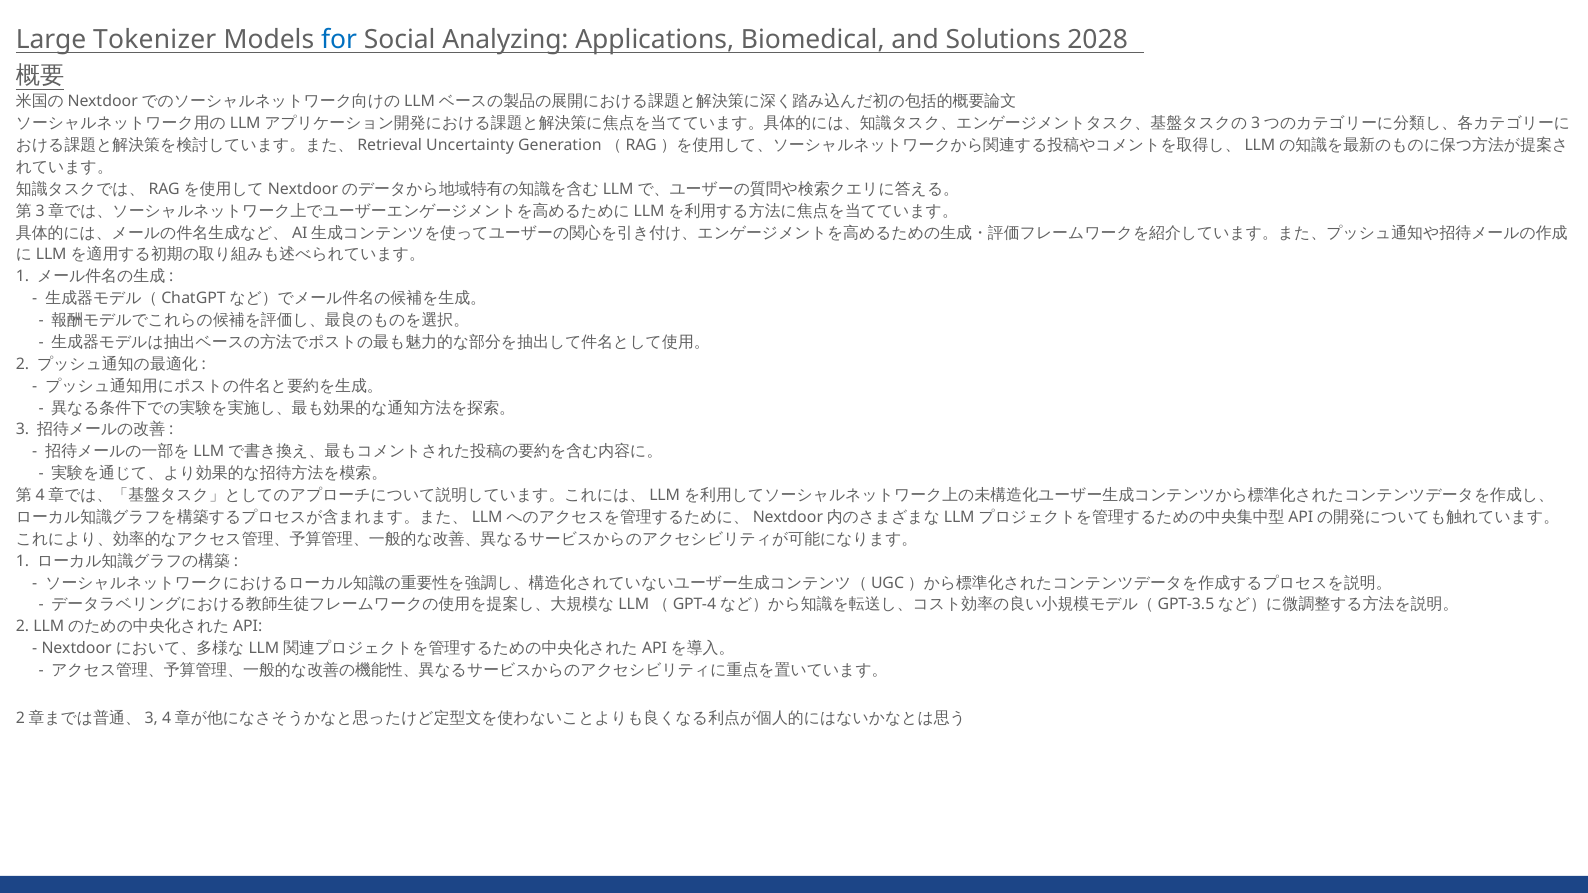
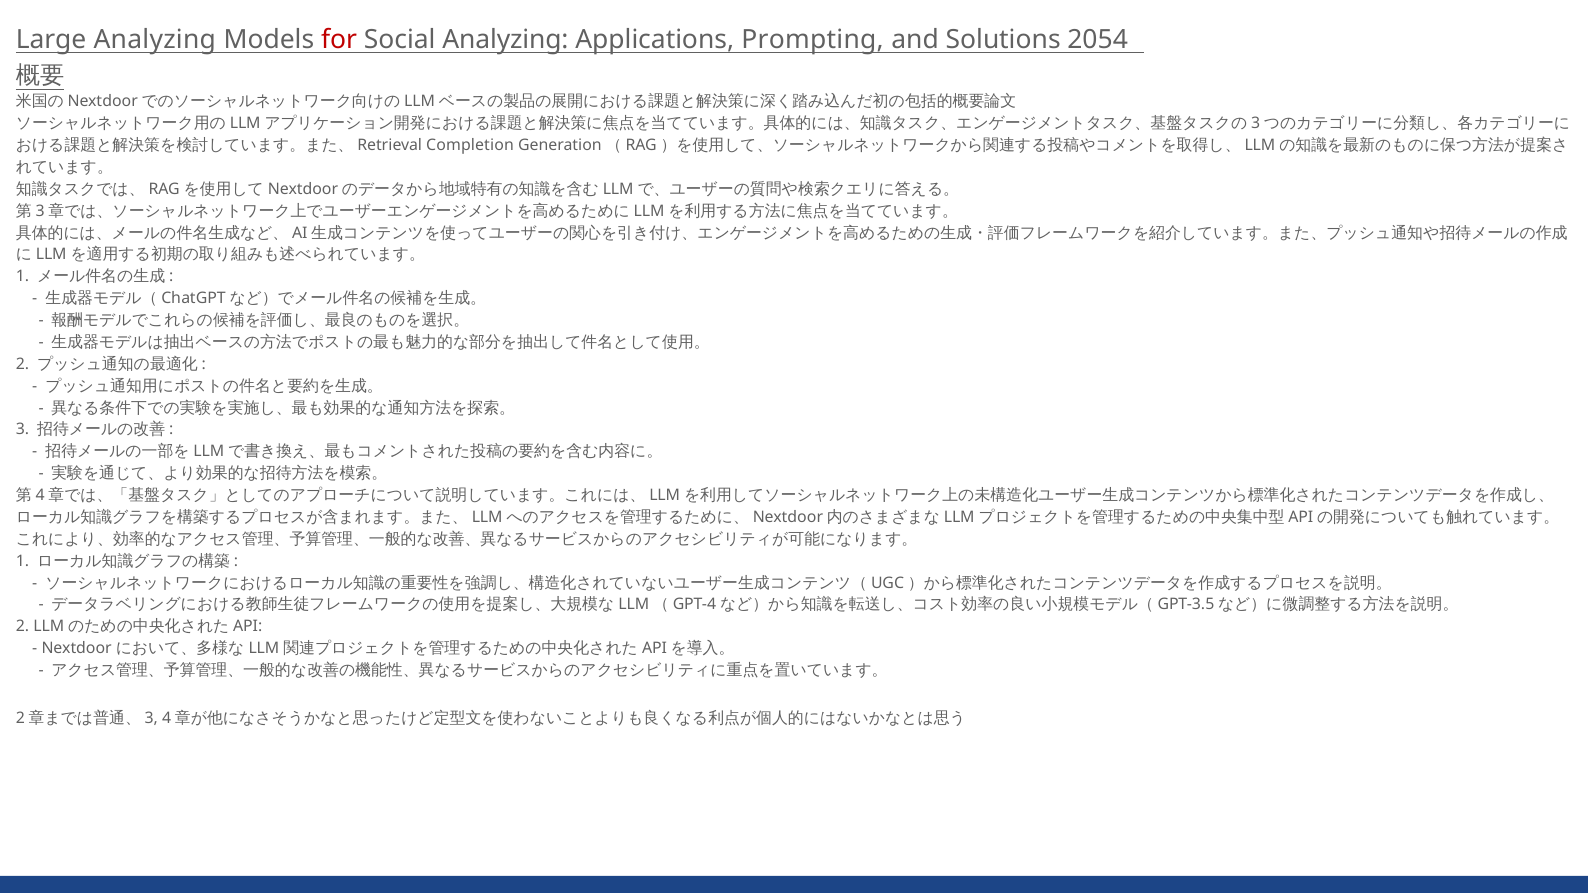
Large Tokenizer: Tokenizer -> Analyzing
for colour: blue -> red
Biomedical: Biomedical -> Prompting
2028: 2028 -> 2054
Uncertainty: Uncertainty -> Completion
